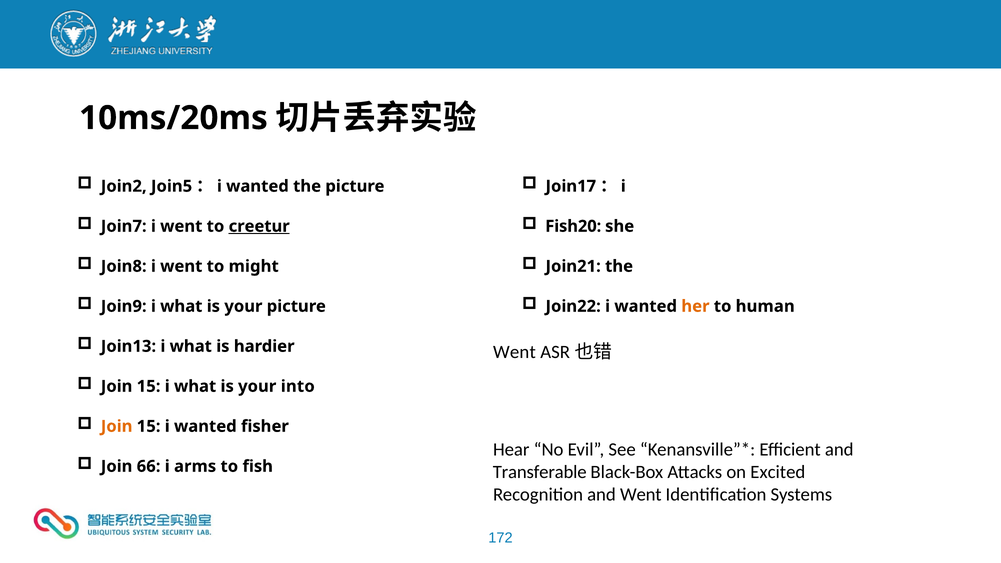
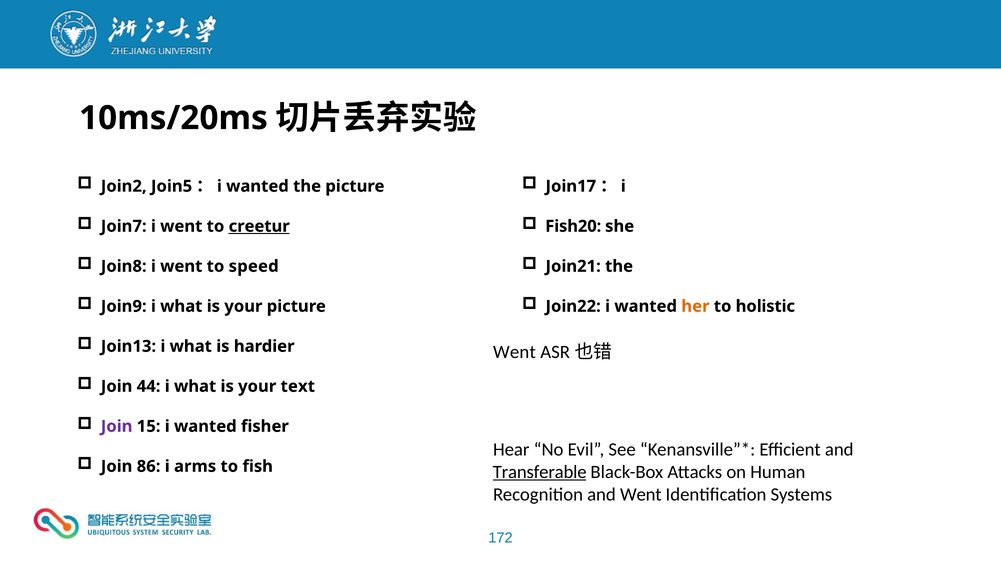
might: might -> speed
human: human -> holistic
15 at (149, 386): 15 -> 44
into: into -> text
Join at (117, 426) colour: orange -> purple
66: 66 -> 86
Transferable underline: none -> present
Excited: Excited -> Human
